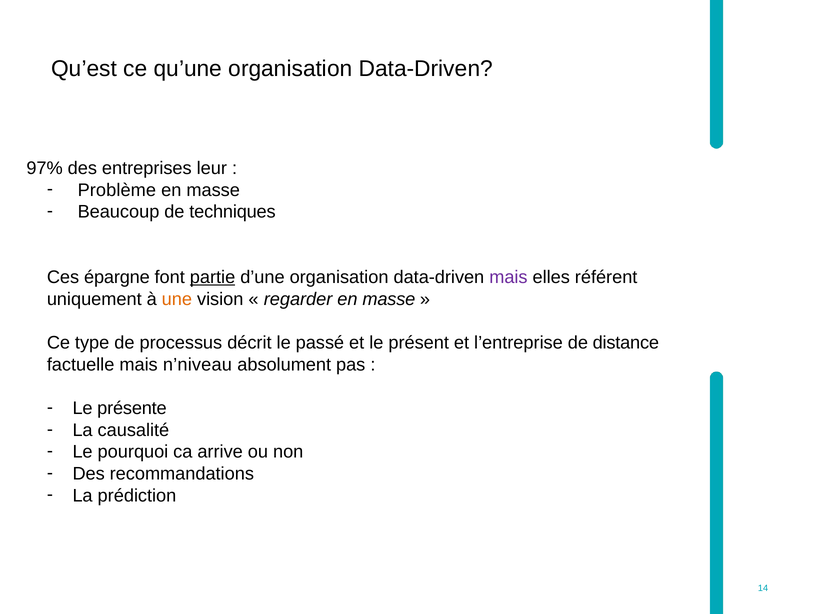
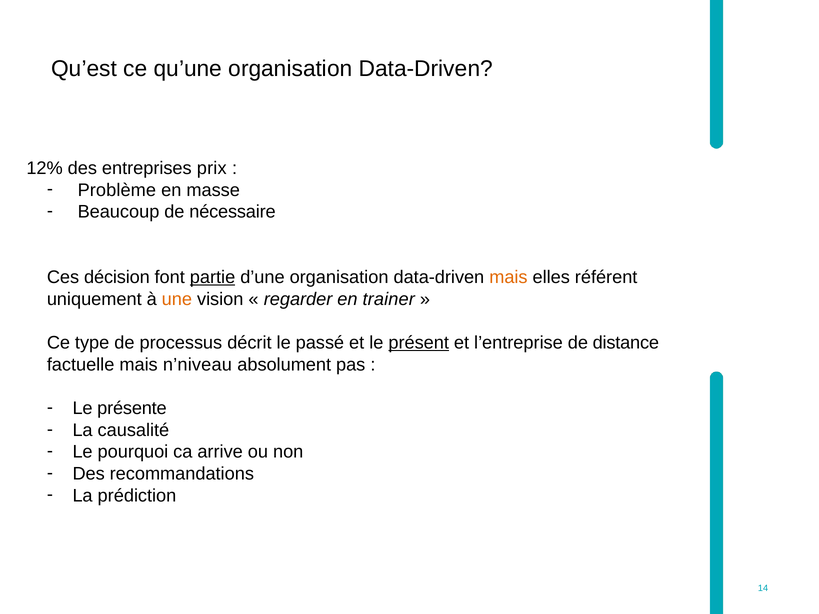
97%: 97% -> 12%
leur: leur -> prix
techniques: techniques -> nécessaire
épargne: épargne -> décision
mais at (508, 277) colour: purple -> orange
regarder en masse: masse -> trainer
présent underline: none -> present
